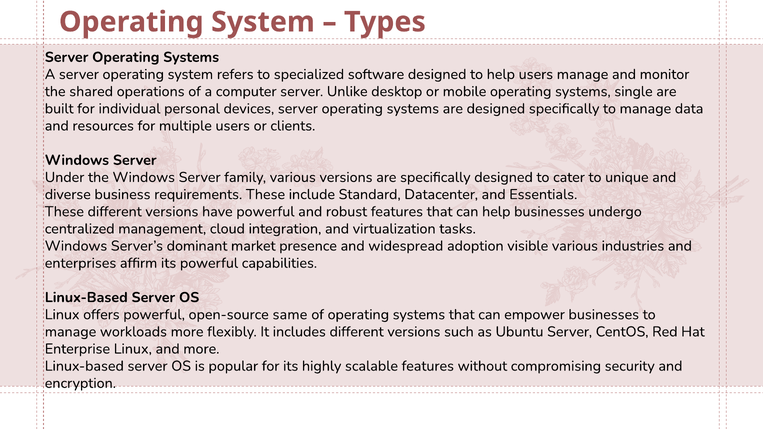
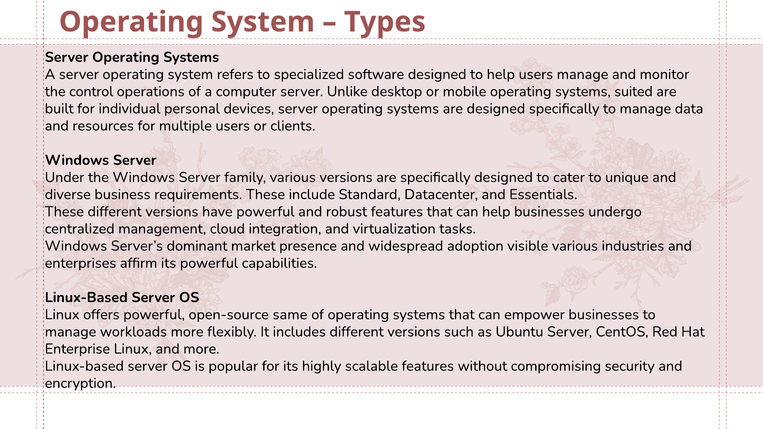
shared: shared -> control
single: single -> suited
